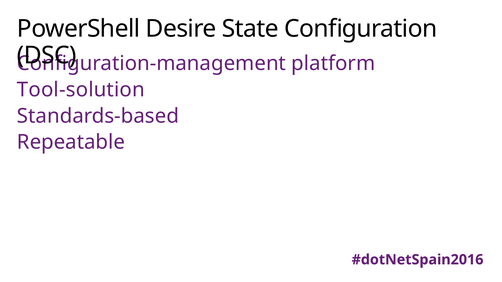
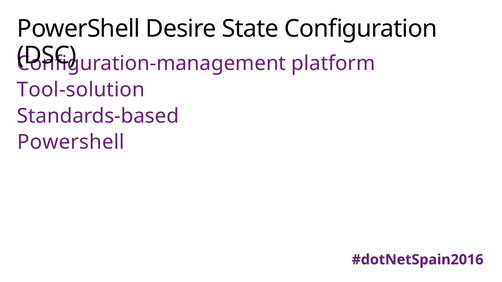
Repeatable at (71, 142): Repeatable -> Powershell
